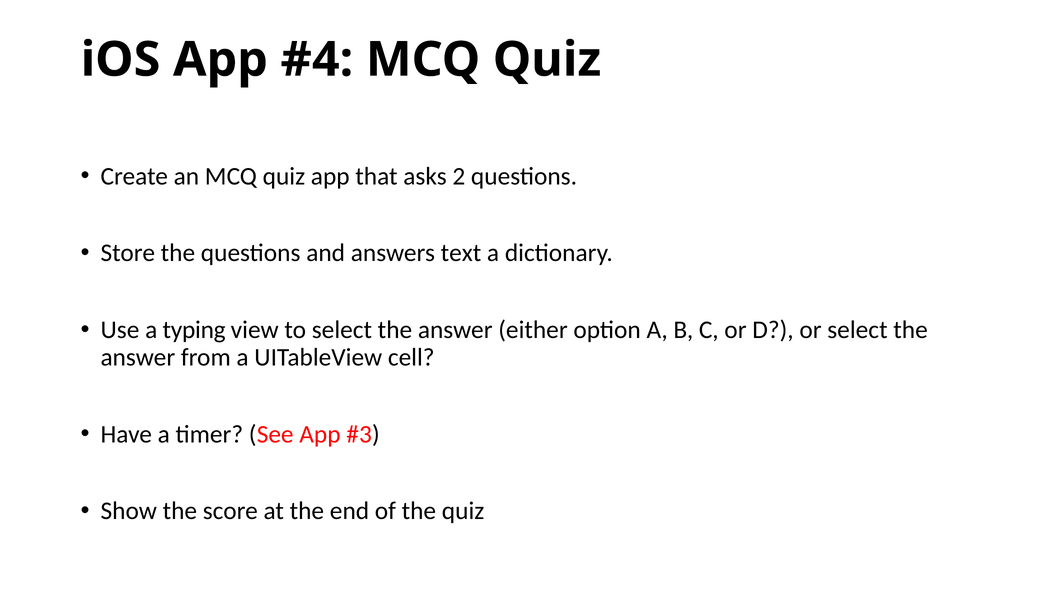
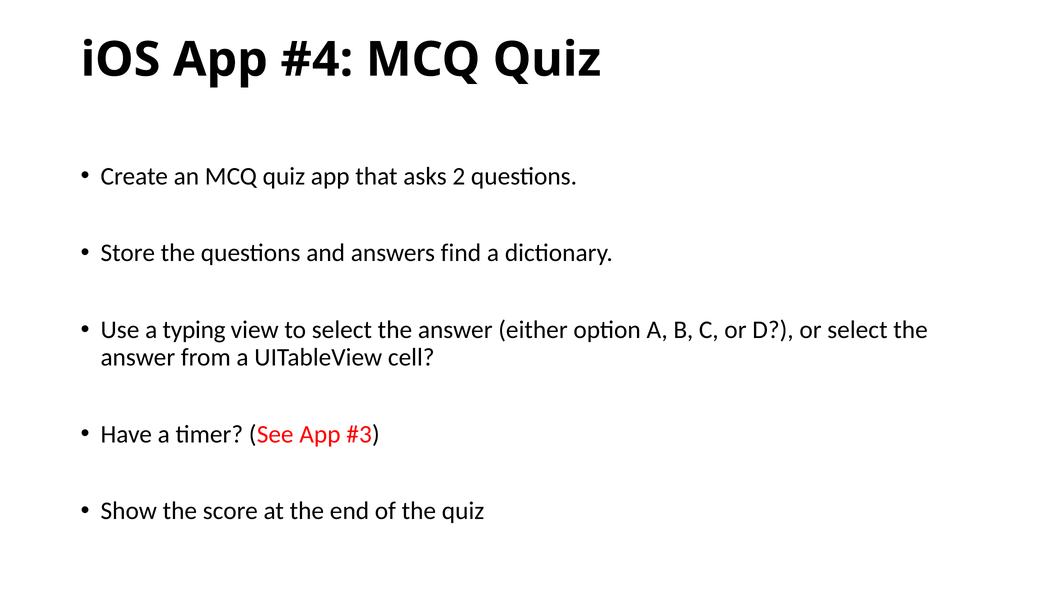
text: text -> find
